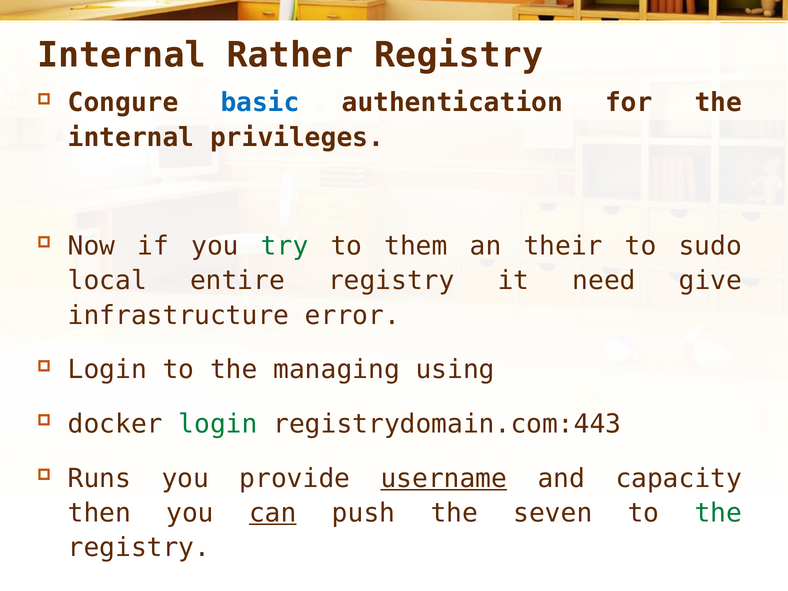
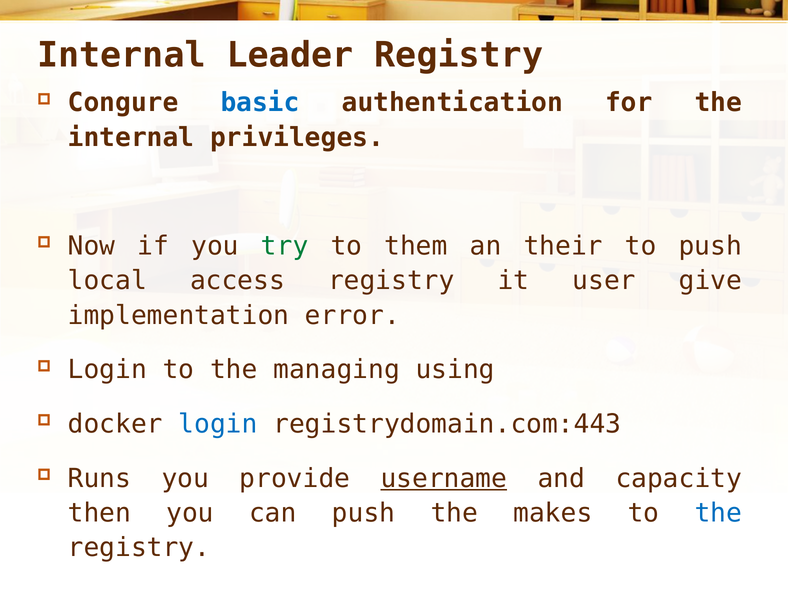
Rather: Rather -> Leader
to sudo: sudo -> push
entire: entire -> access
need: need -> user
infrastructure: infrastructure -> implementation
login at (218, 424) colour: green -> blue
can underline: present -> none
seven: seven -> makes
the at (718, 513) colour: green -> blue
